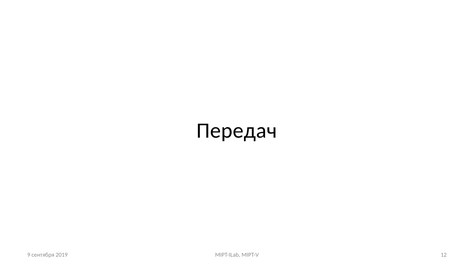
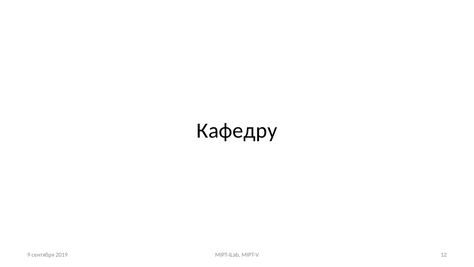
Передач: Передач -> Кафедру
